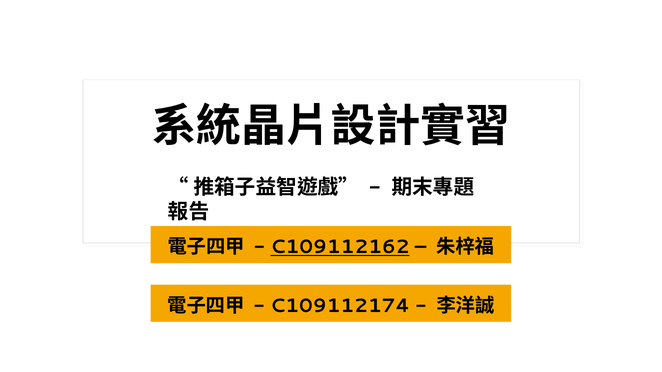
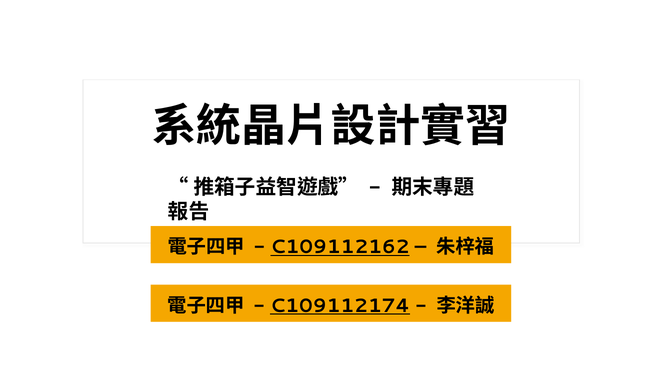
C109112174 underline: none -> present
